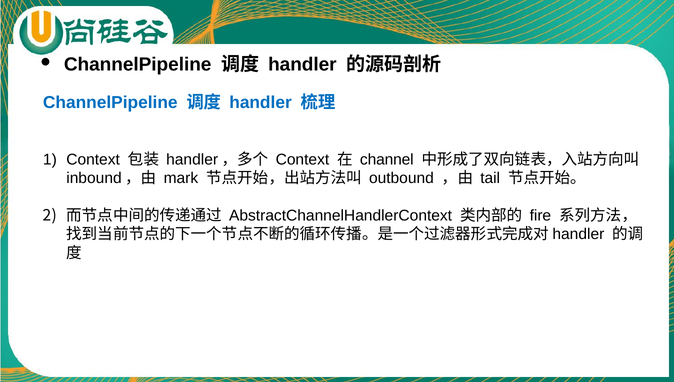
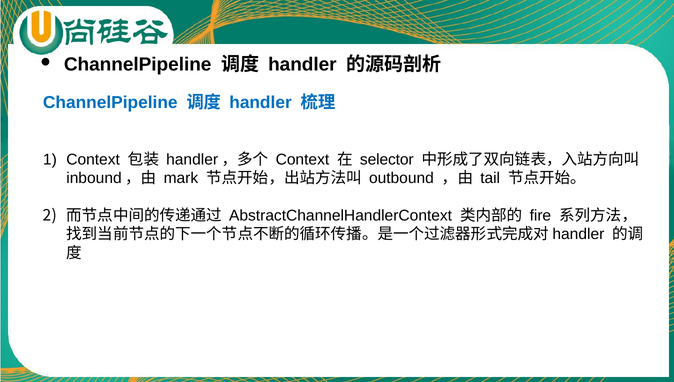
channel: channel -> selector
